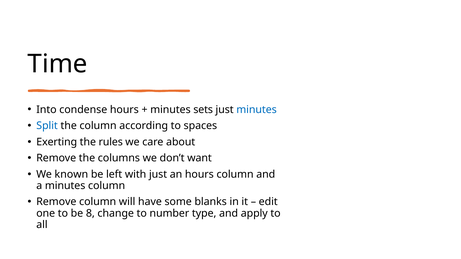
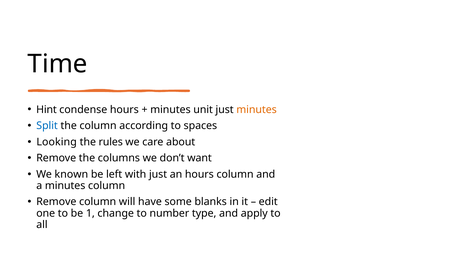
Into: Into -> Hint
sets: sets -> unit
minutes at (257, 110) colour: blue -> orange
Exerting: Exerting -> Looking
8: 8 -> 1
